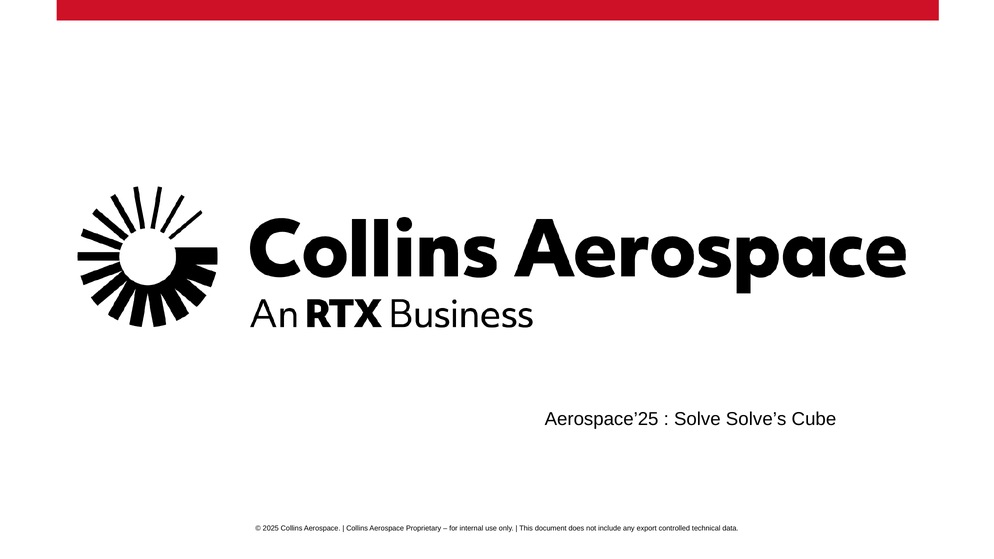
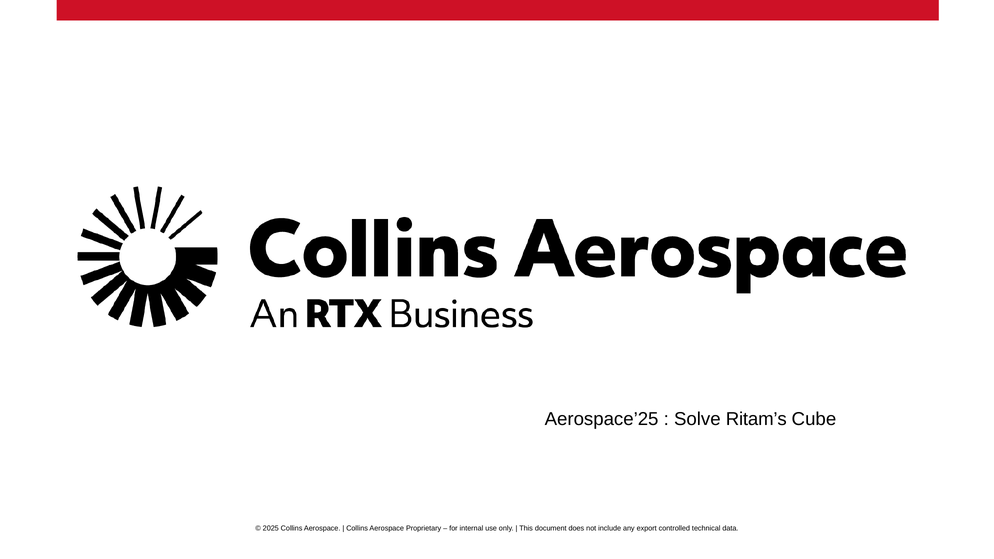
Solve’s: Solve’s -> Ritam’s
